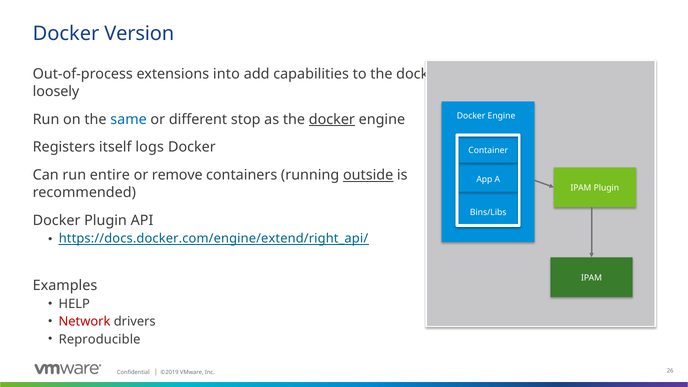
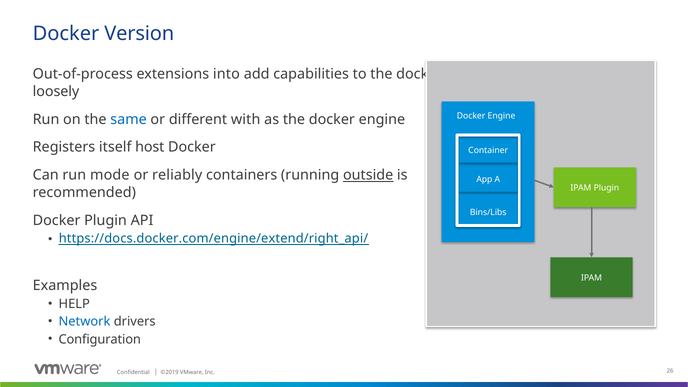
stop: stop -> with
docker at (332, 119) underline: present -> none
logs: logs -> host
entire: entire -> mode
remove: remove -> reliably
Network colour: red -> blue
Reproducible: Reproducible -> Configuration
